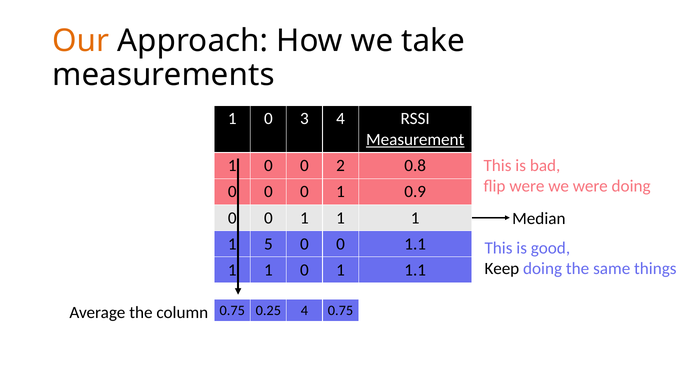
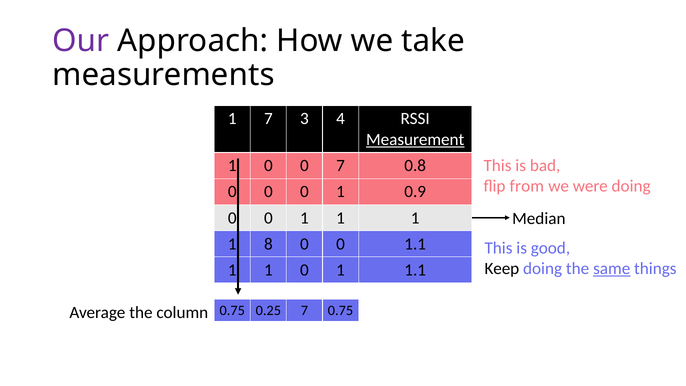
Our colour: orange -> purple
0 at (268, 119): 0 -> 7
0 2: 2 -> 7
flip were: were -> from
5: 5 -> 8
same underline: none -> present
0.25 4: 4 -> 7
